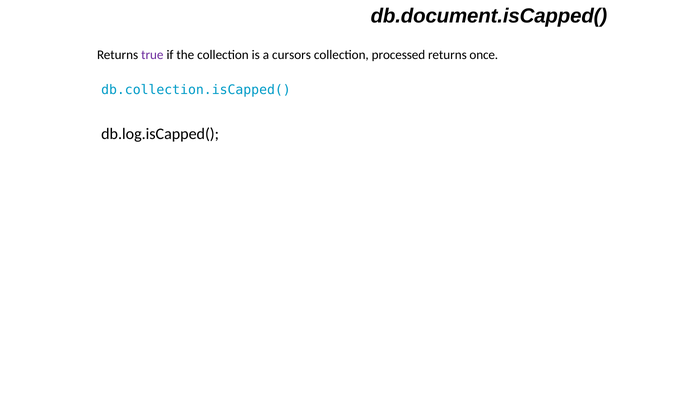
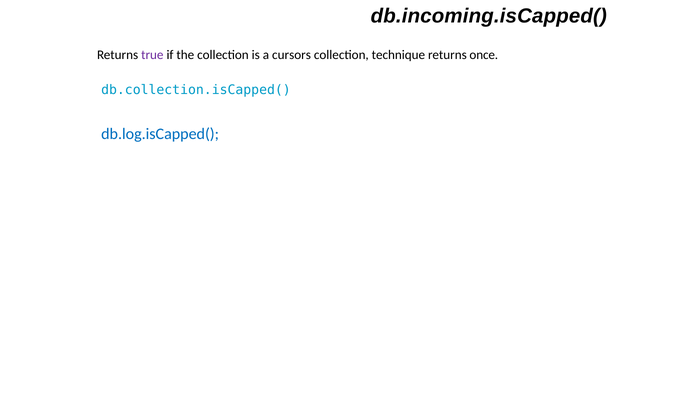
db.document.isCapped(: db.document.isCapped( -> db.incoming.isCapped(
processed: processed -> technique
db.log.isCapped( colour: black -> blue
